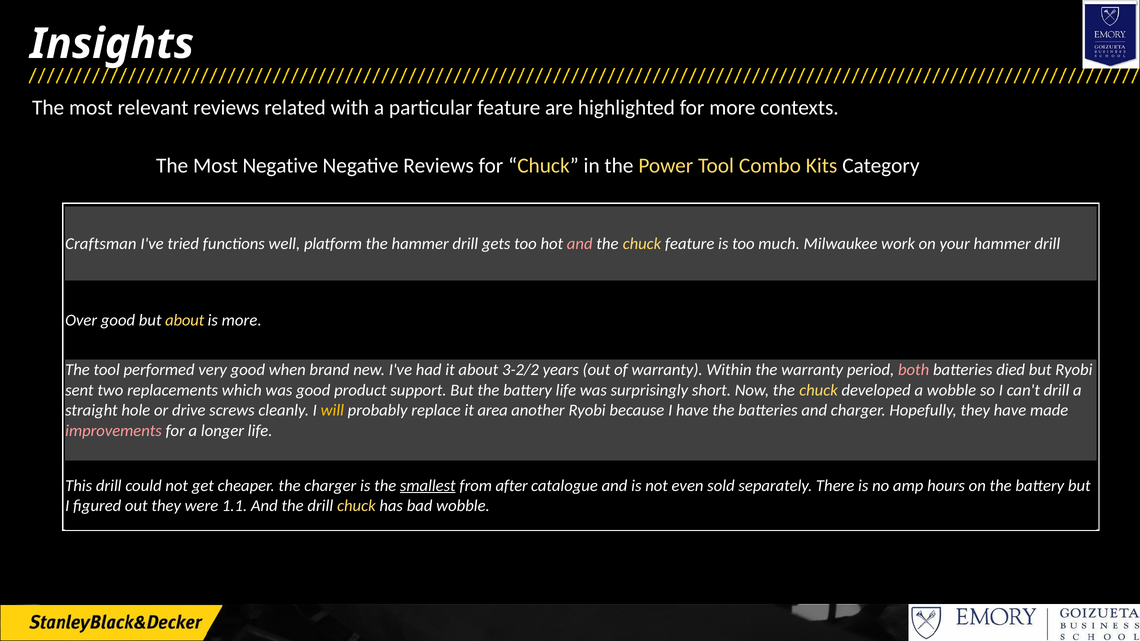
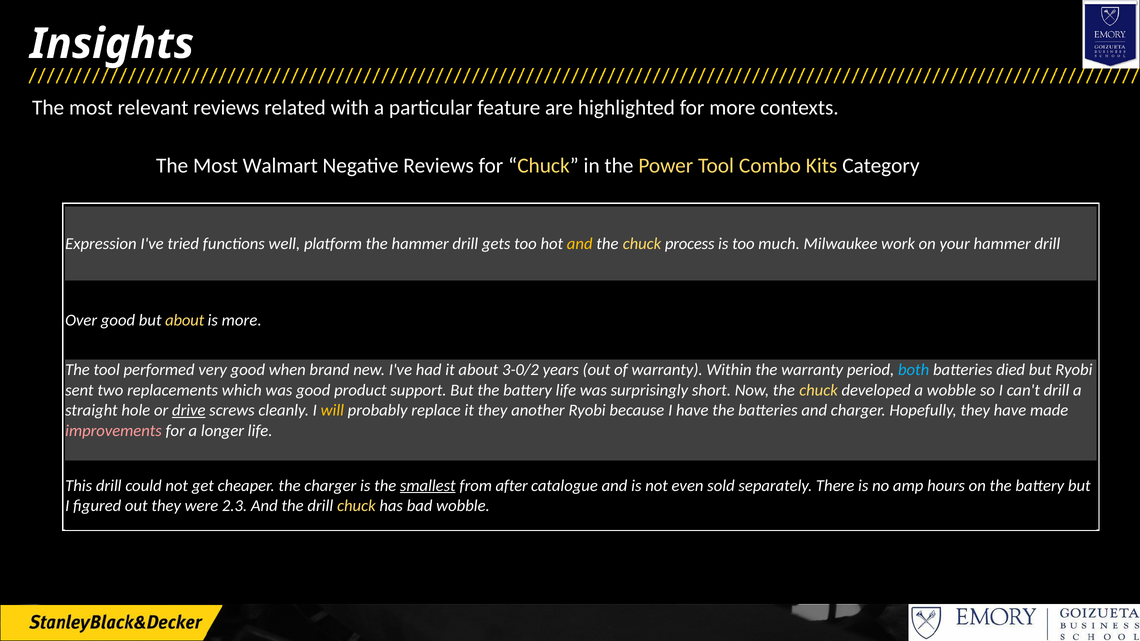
Most Negative: Negative -> Walmart
Craftsman: Craftsman -> Expression
and at (580, 244) colour: pink -> yellow
chuck feature: feature -> process
3-2/2: 3-2/2 -> 3-0/2
both colour: pink -> light blue
drive underline: none -> present
it area: area -> they
1.1: 1.1 -> 2.3
